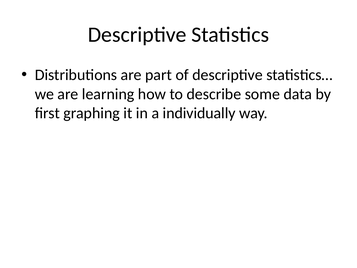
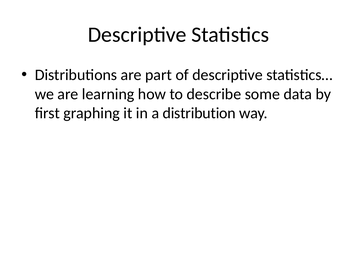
individually: individually -> distribution
